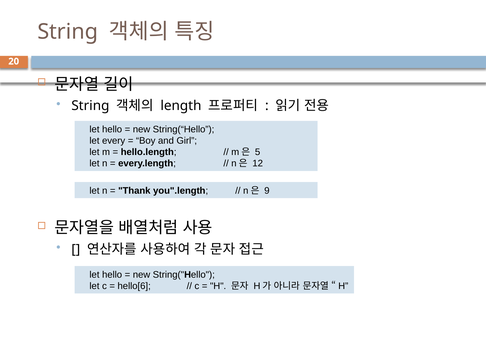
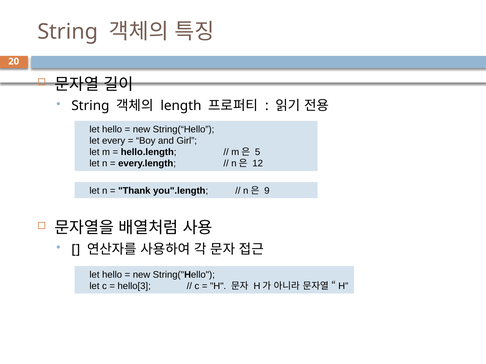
hello[6: hello[6 -> hello[3
